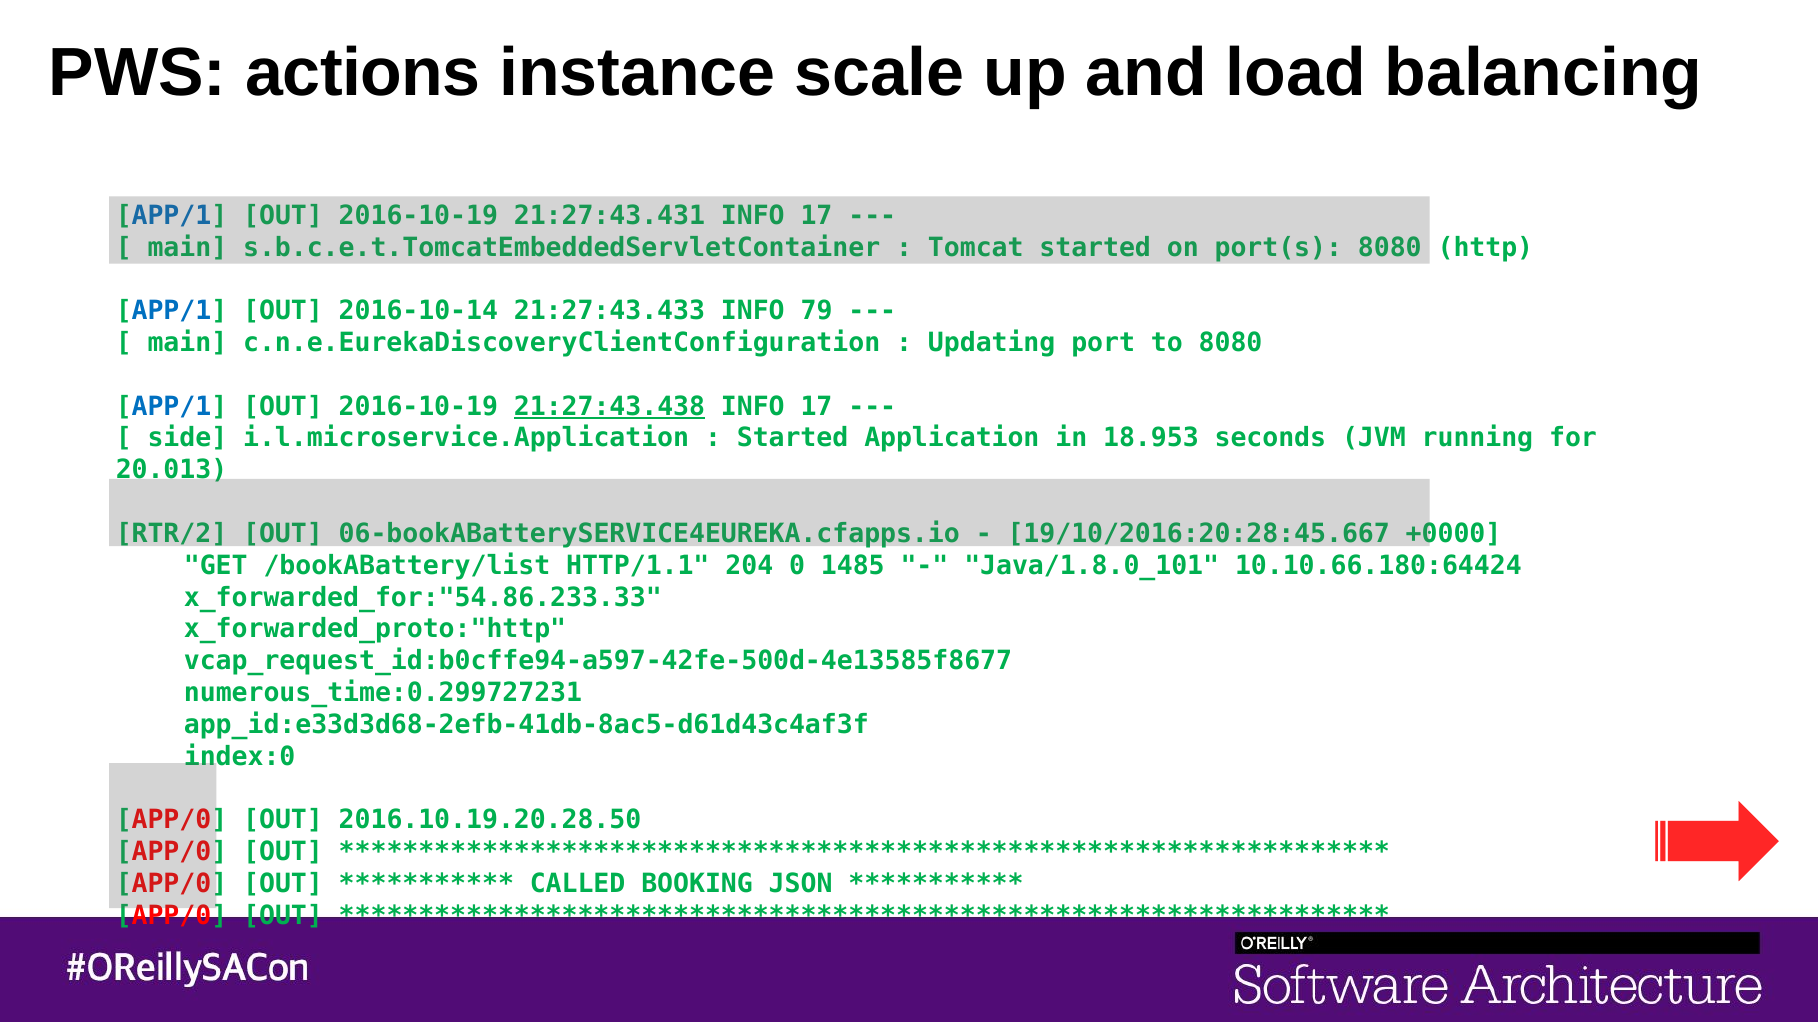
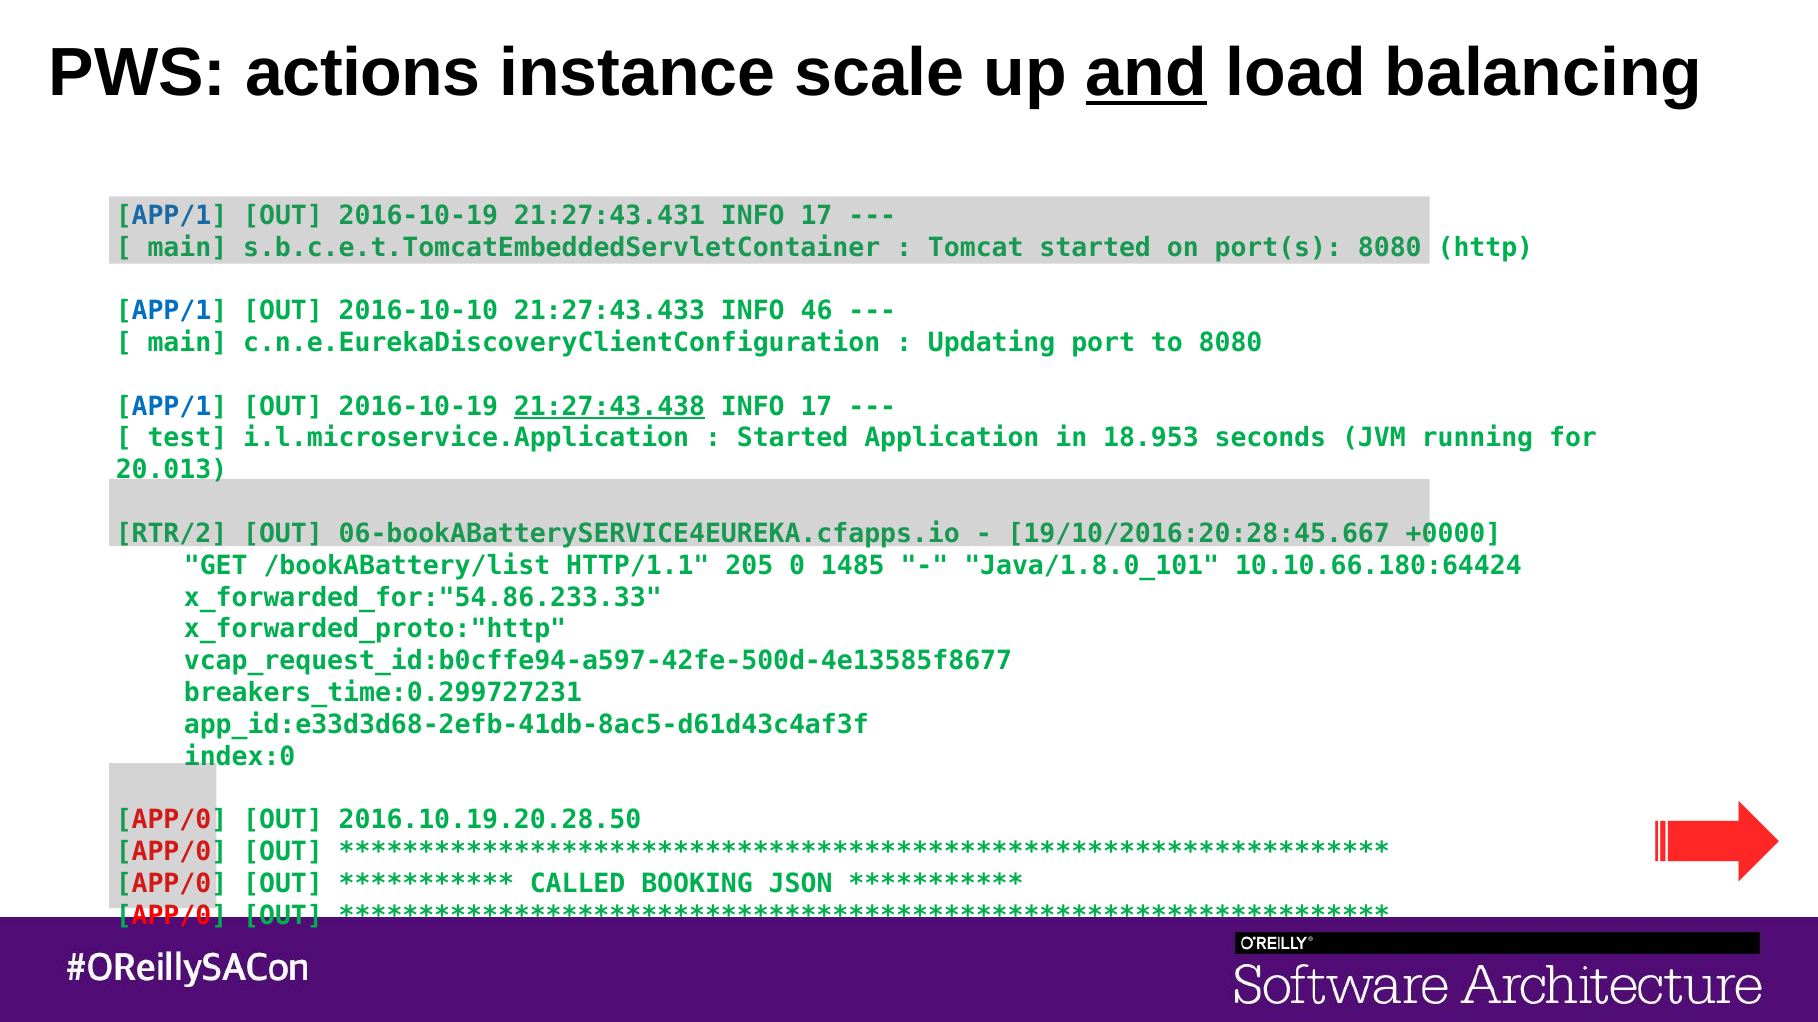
and underline: none -> present
2016-10-14: 2016-10-14 -> 2016-10-10
79: 79 -> 46
side: side -> test
204: 204 -> 205
numerous_time:0.299727231: numerous_time:0.299727231 -> breakers_time:0.299727231
